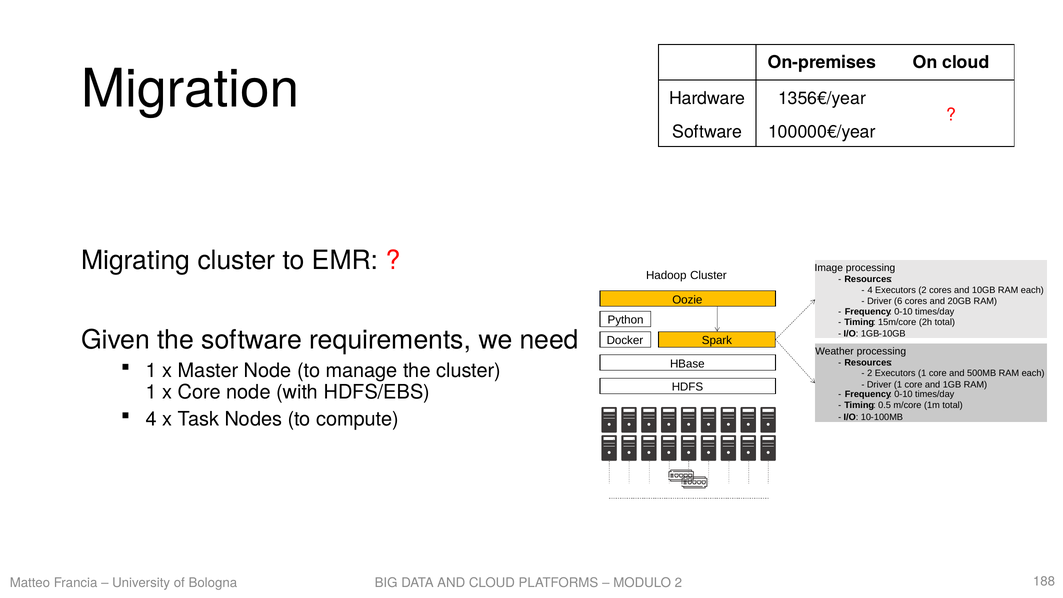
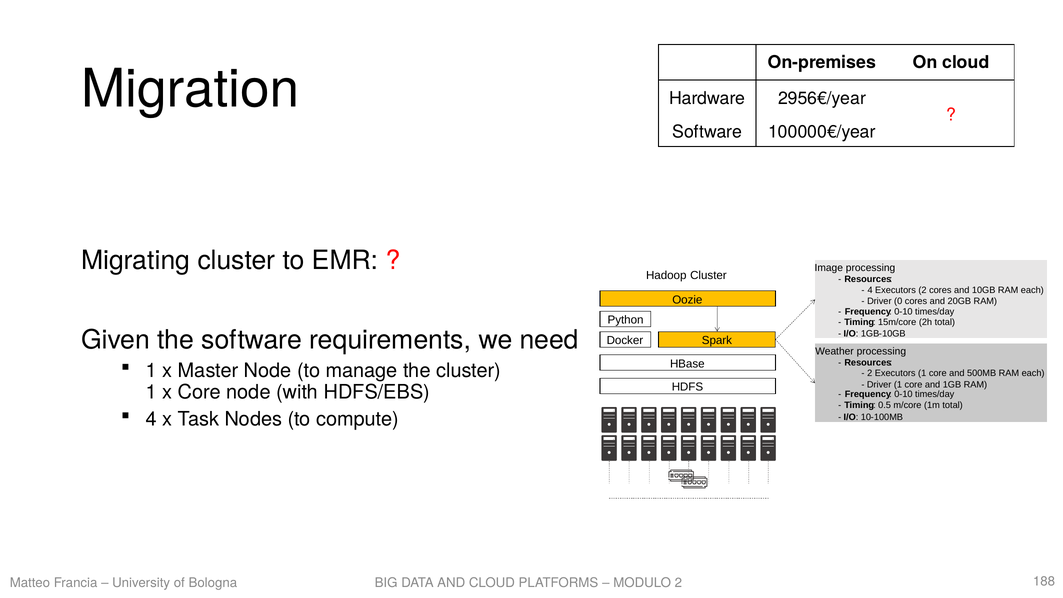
1356€/year: 1356€/year -> 2956€/year
6: 6 -> 0
